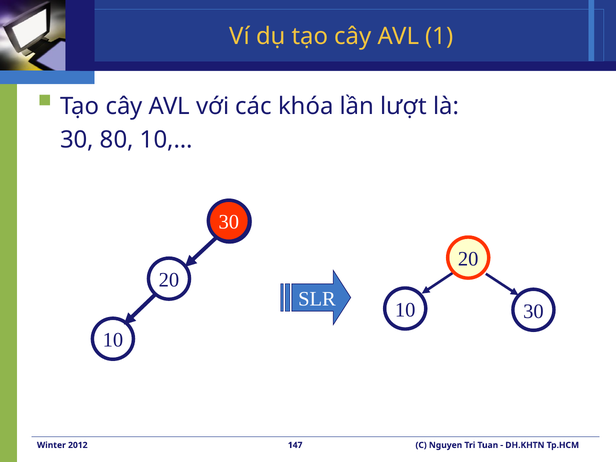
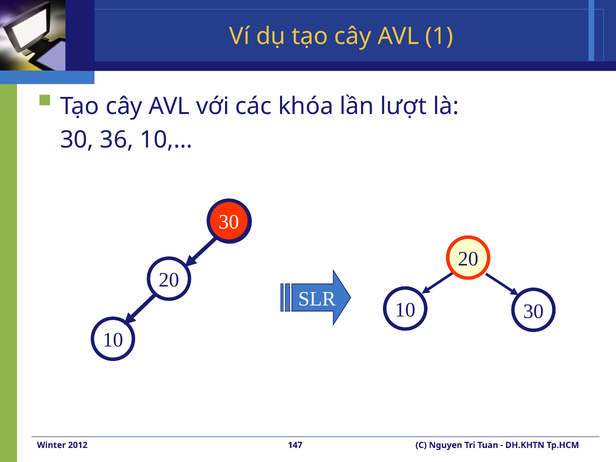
80: 80 -> 36
